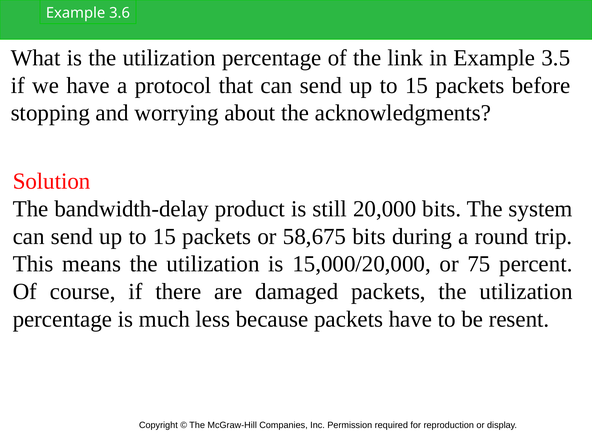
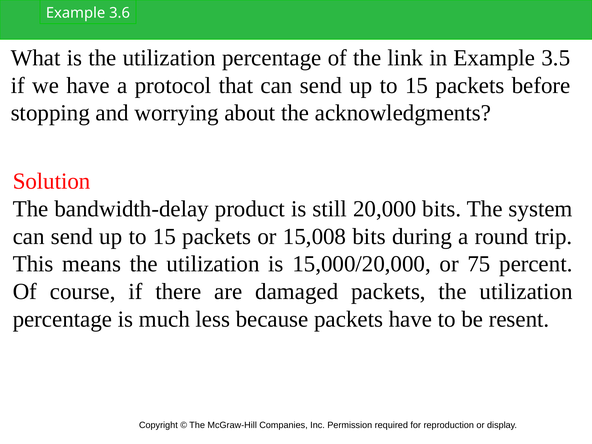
58,675: 58,675 -> 15,008
